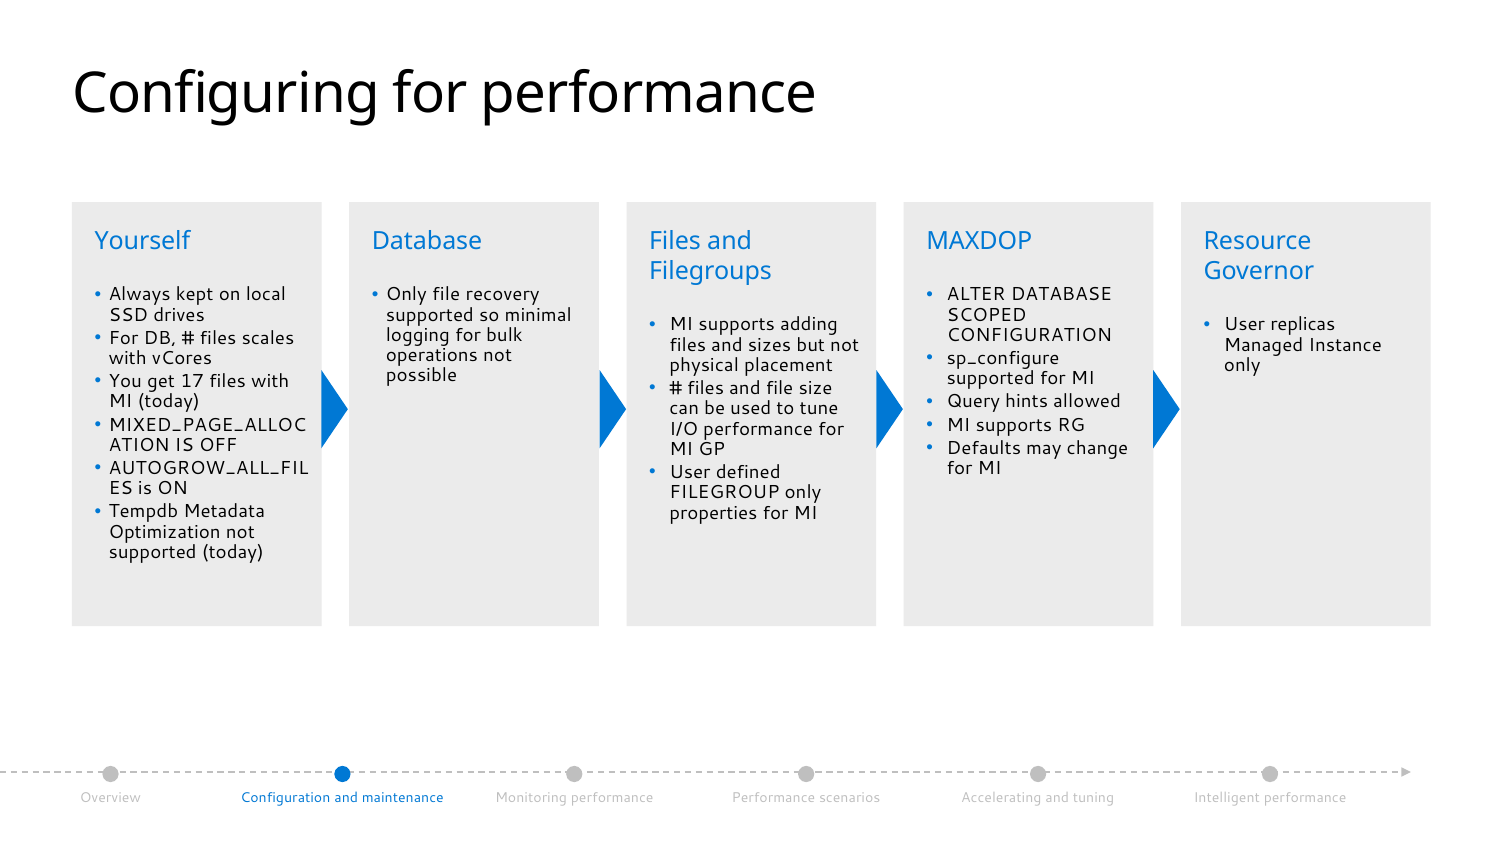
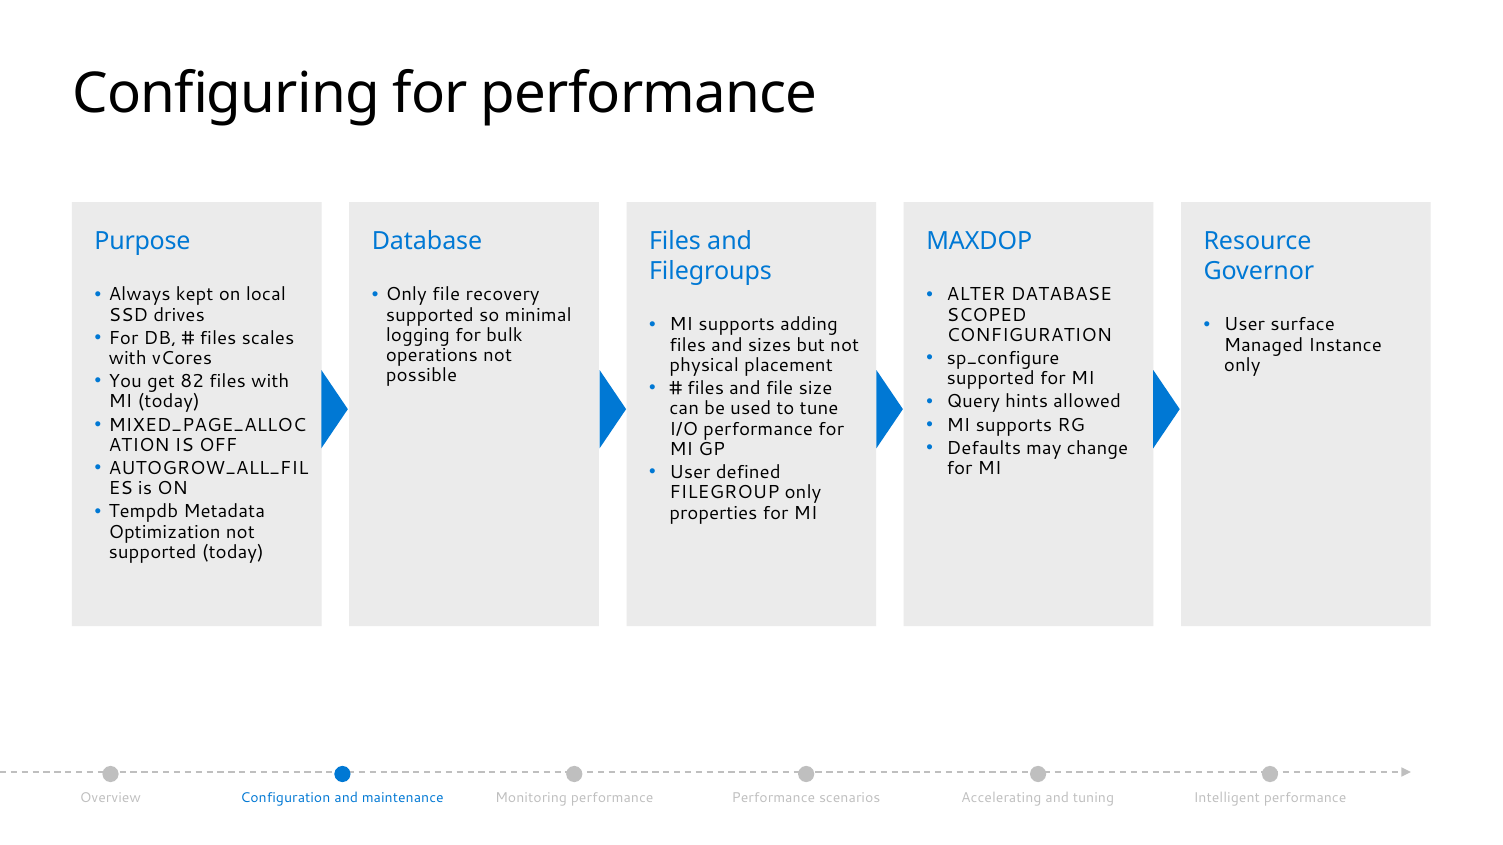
Yourself: Yourself -> Purpose
replicas: replicas -> surface
17: 17 -> 82
